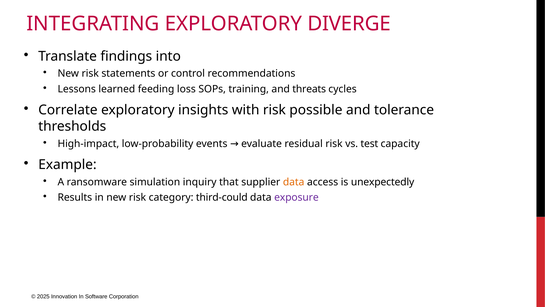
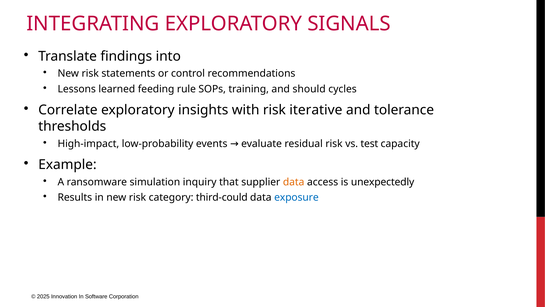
DIVERGE: DIVERGE -> SIGNALS
loss: loss -> rule
threats: threats -> should
possible: possible -> iterative
exposure colour: purple -> blue
